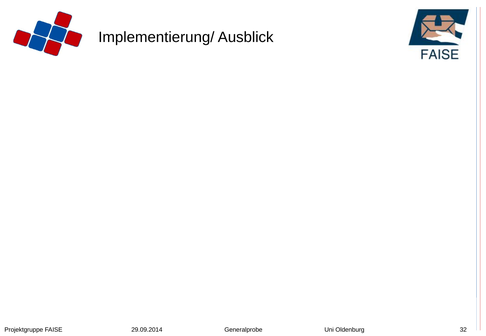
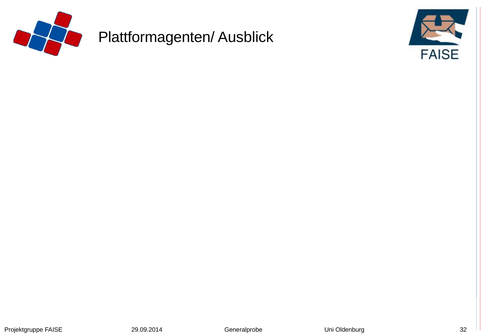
Implementierung/: Implementierung/ -> Plattformagenten/
